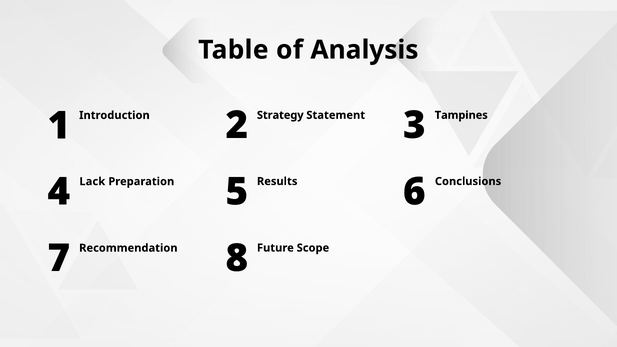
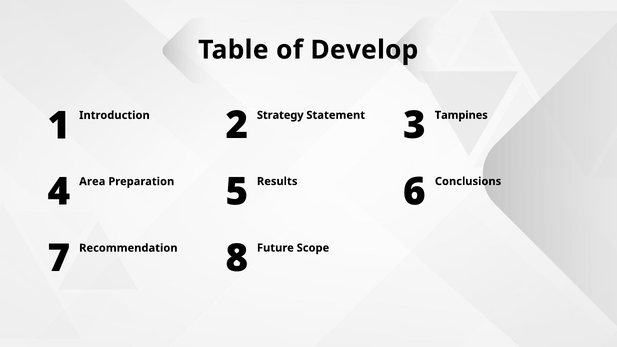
Analysis: Analysis -> Develop
Lack: Lack -> Area
